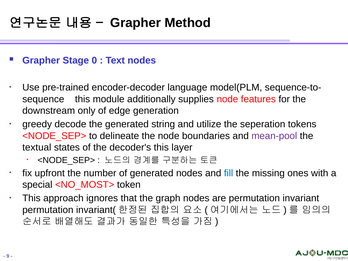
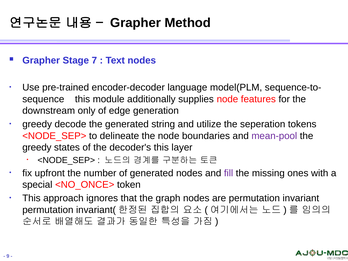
0: 0 -> 7
textual at (37, 147): textual -> greedy
fill colour: blue -> purple
<NO_MOST>: <NO_MOST> -> <NO_ONCE>
